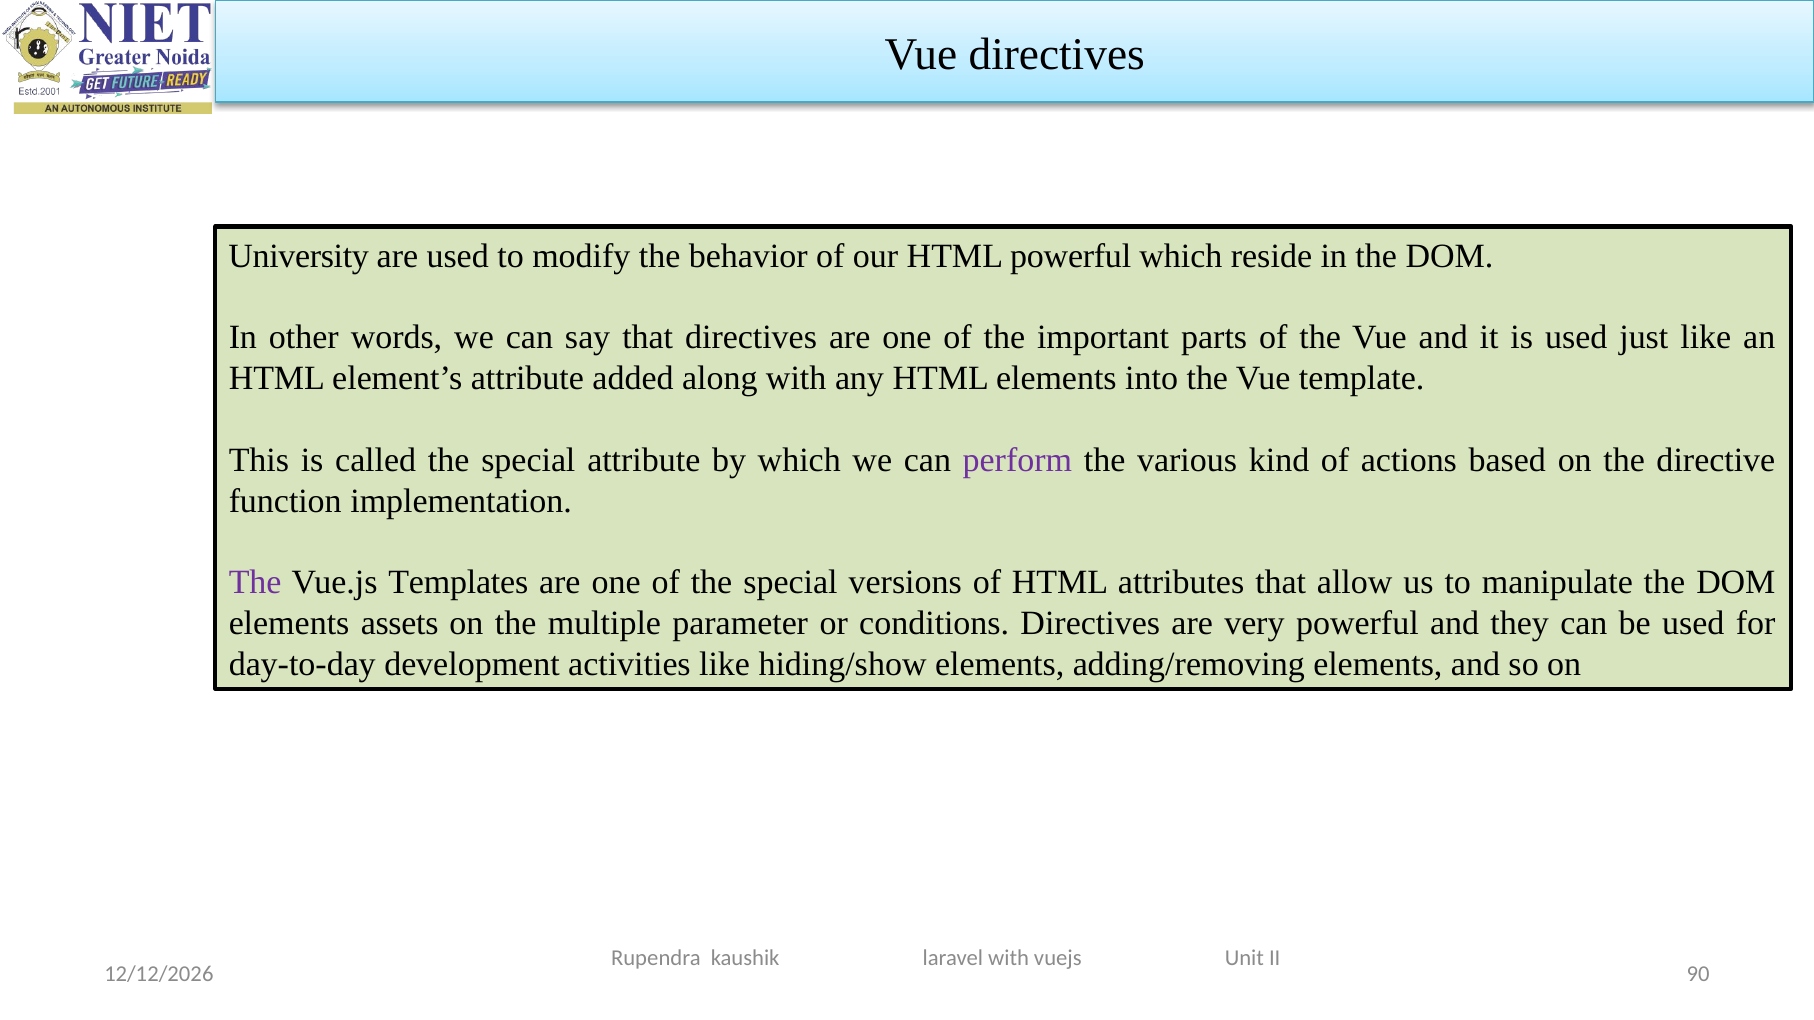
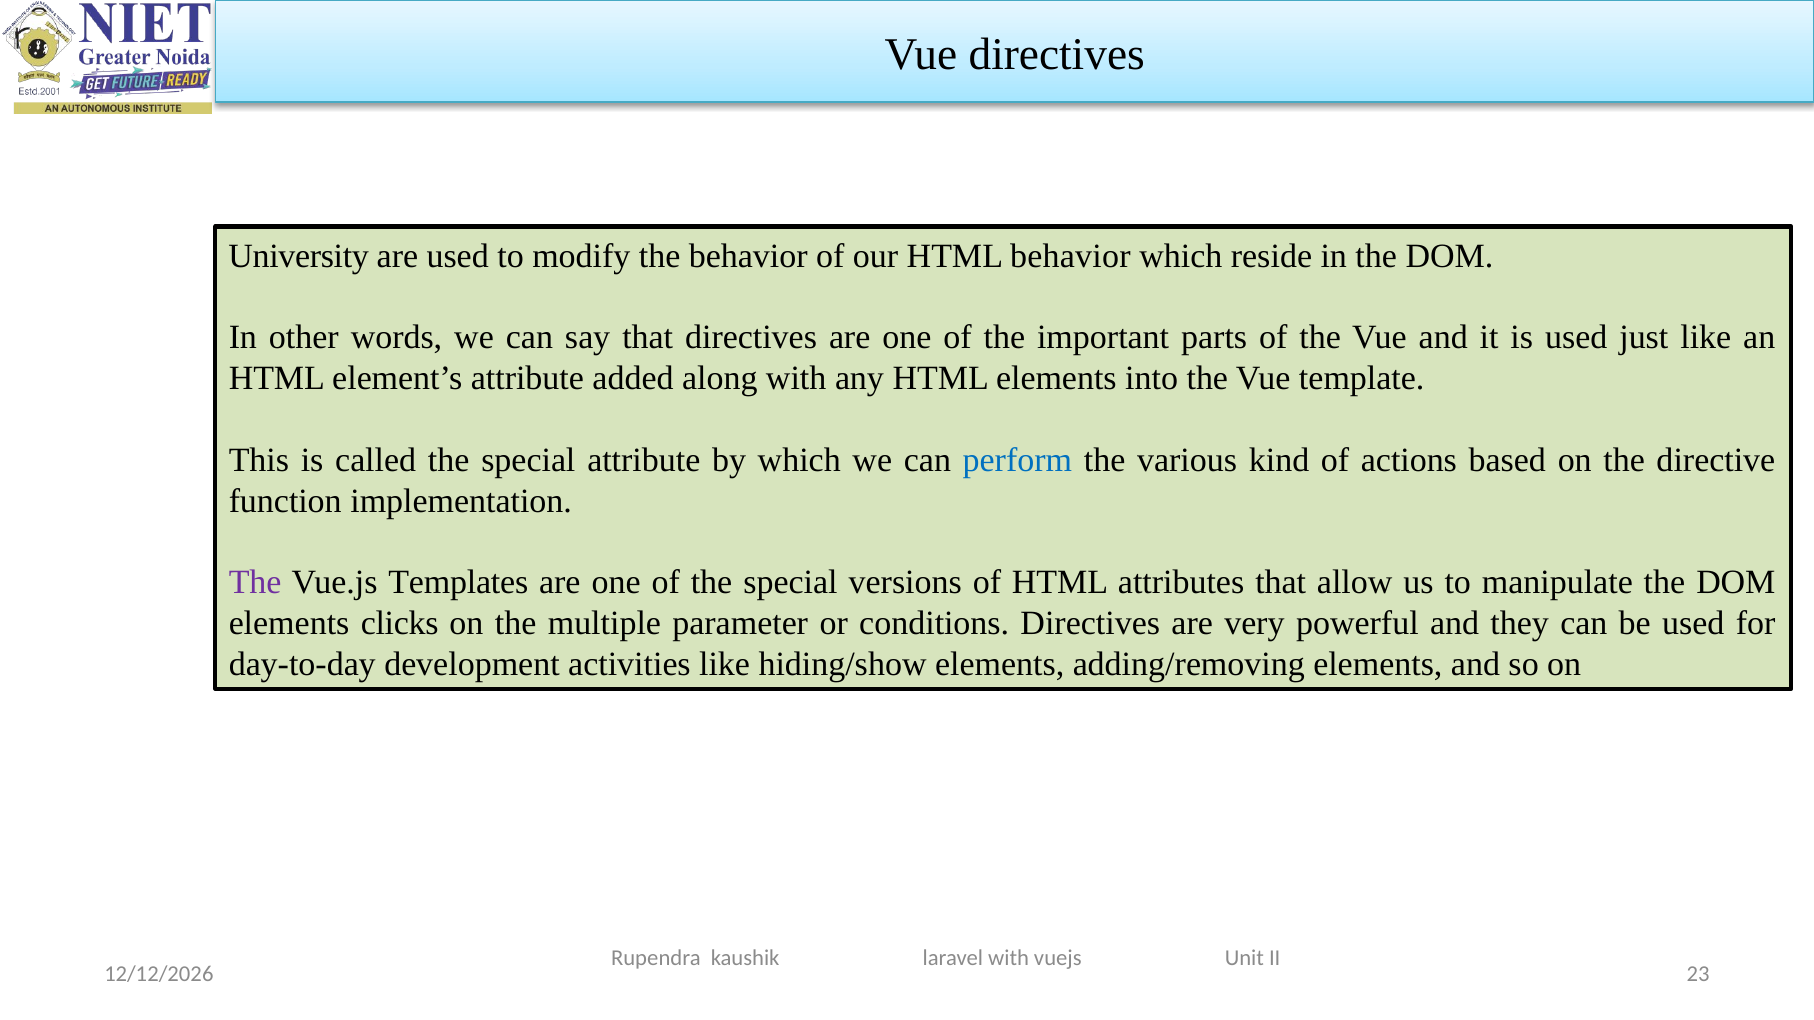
HTML powerful: powerful -> behavior
perform colour: purple -> blue
assets: assets -> clicks
90: 90 -> 23
